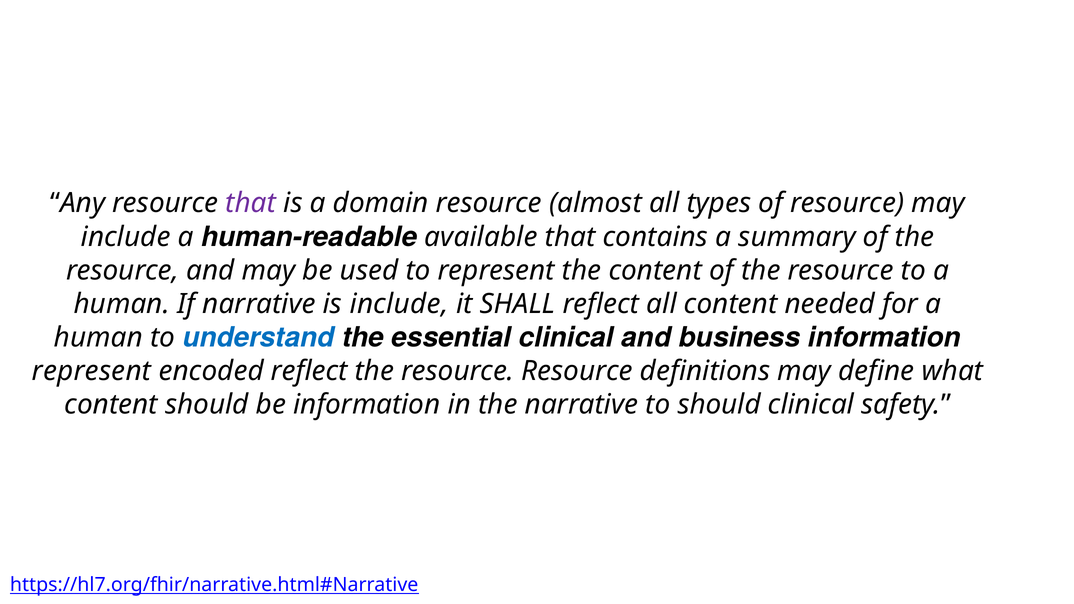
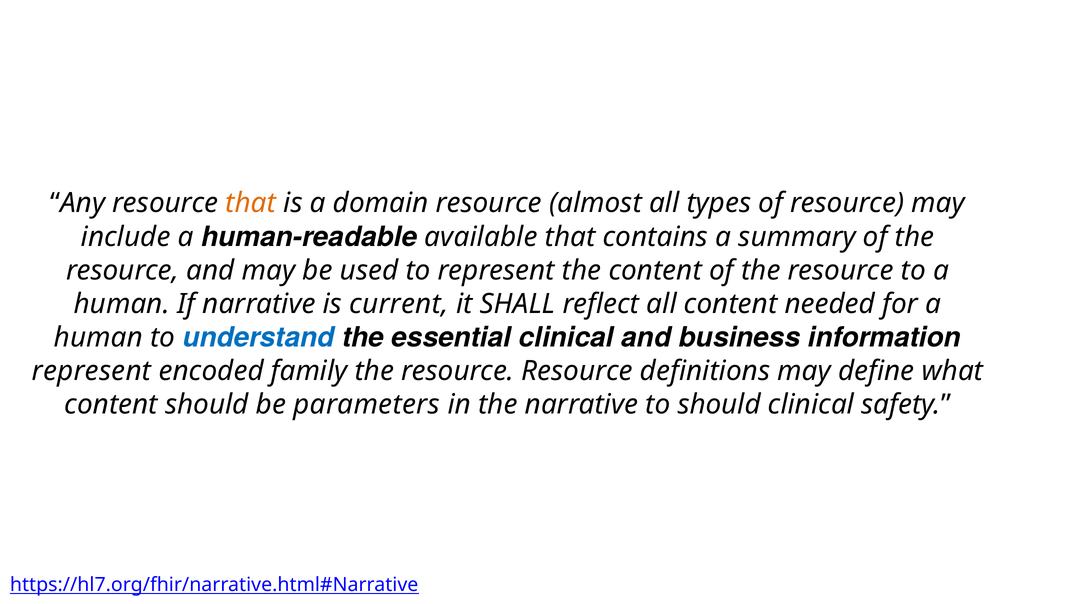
that at (251, 203) colour: purple -> orange
is include: include -> current
encoded reflect: reflect -> family
be information: information -> parameters
